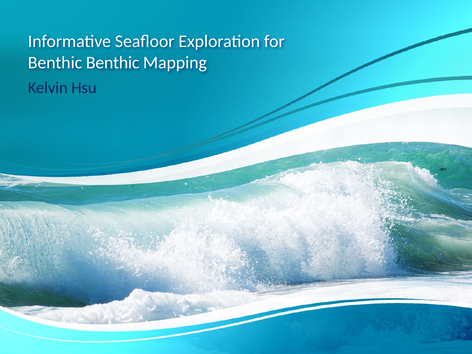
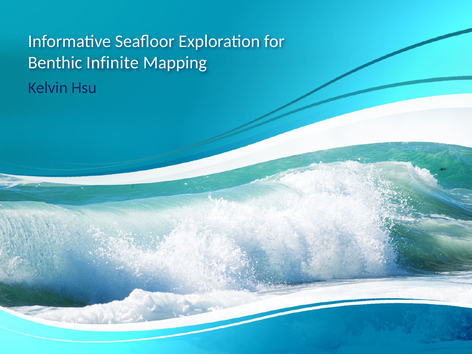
Benthic Benthic: Benthic -> Infinite
